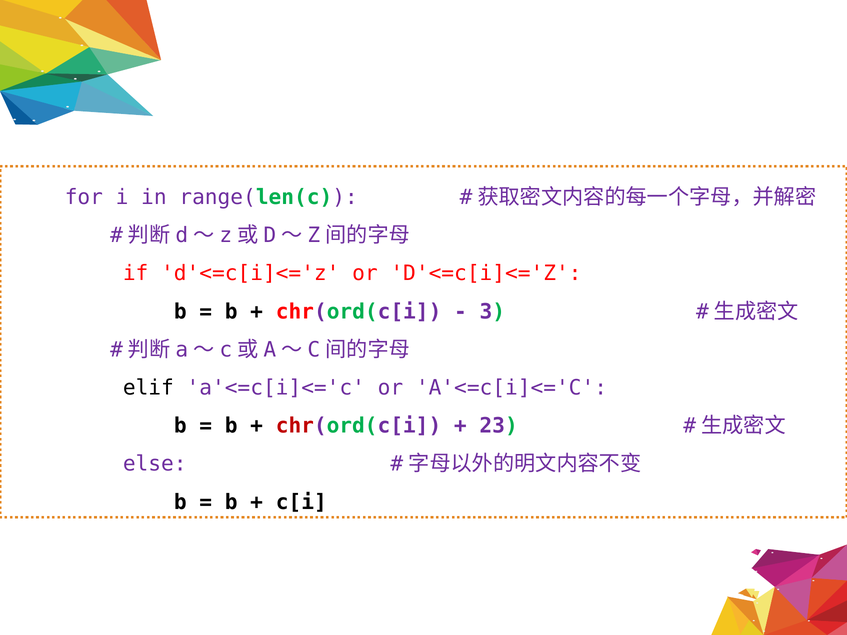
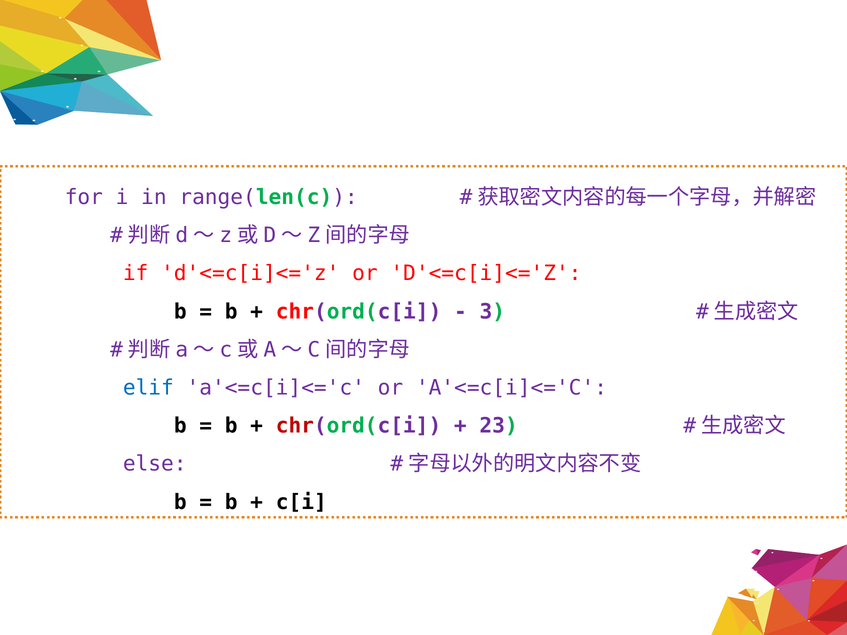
elif colour: black -> blue
